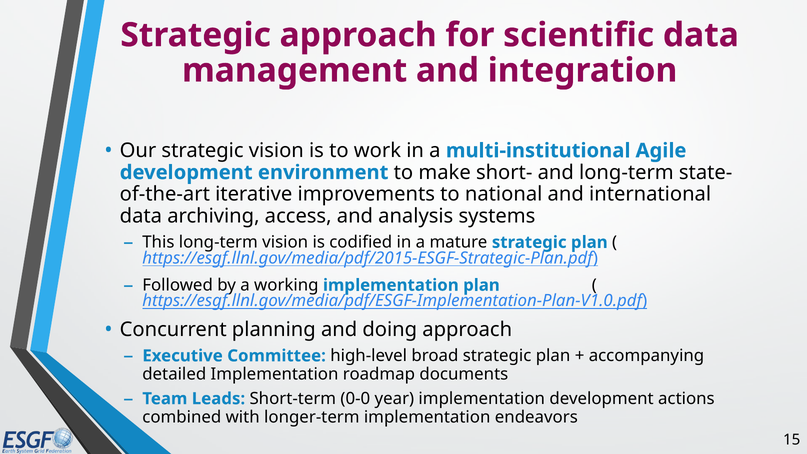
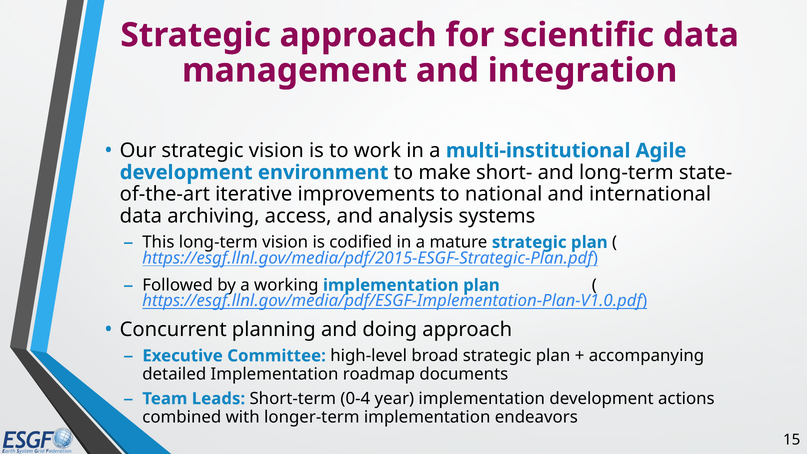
0-0: 0-0 -> 0-4
